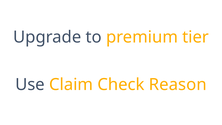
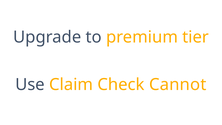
Reason: Reason -> Cannot
